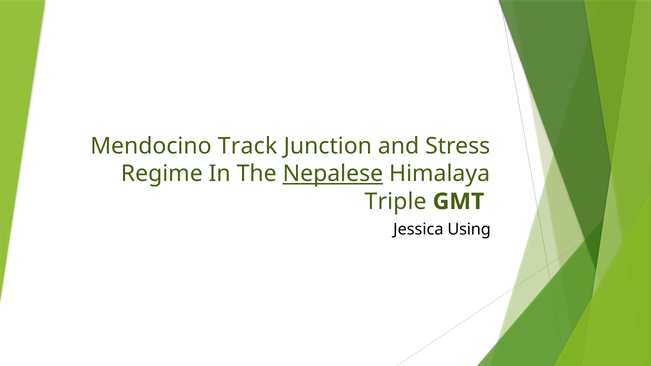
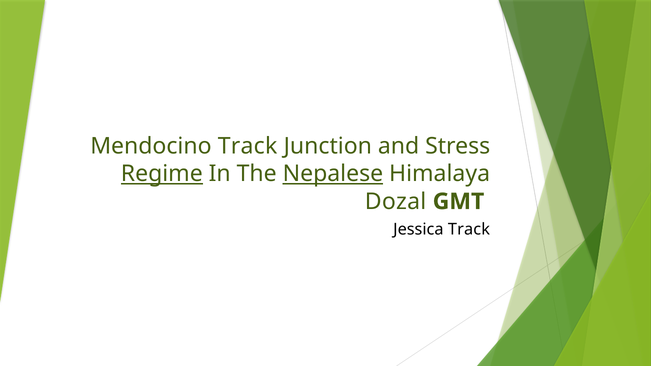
Regime underline: none -> present
Triple: Triple -> Dozal
Jessica Using: Using -> Track
